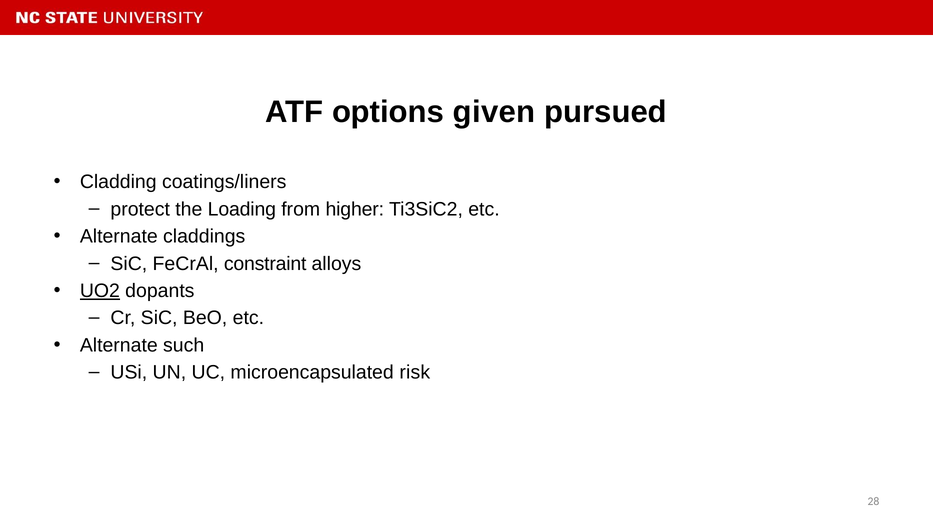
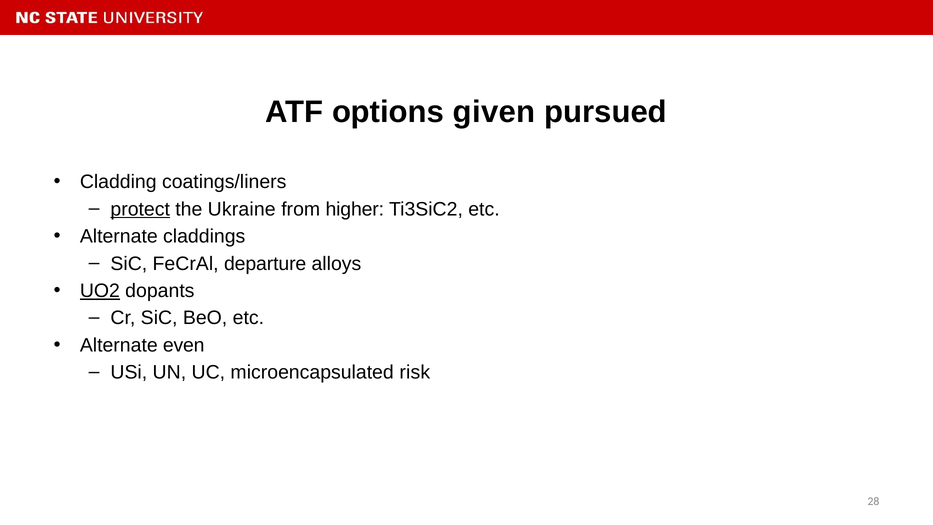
protect underline: none -> present
Loading: Loading -> Ukraine
constraint: constraint -> departure
such: such -> even
